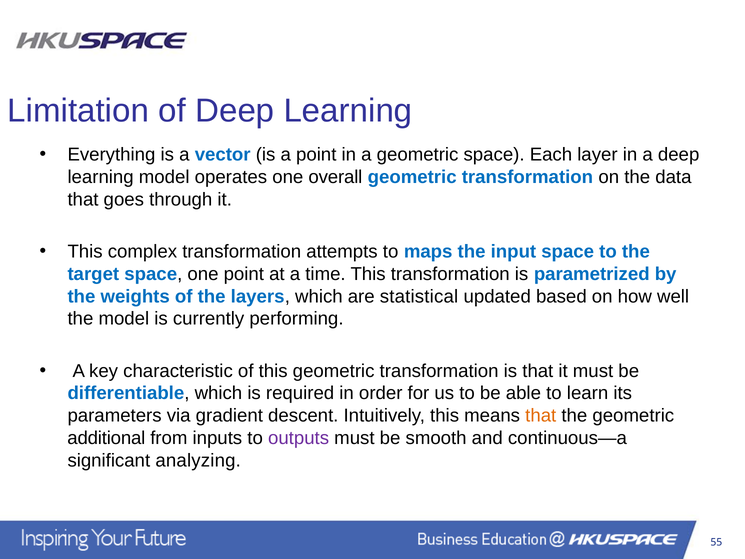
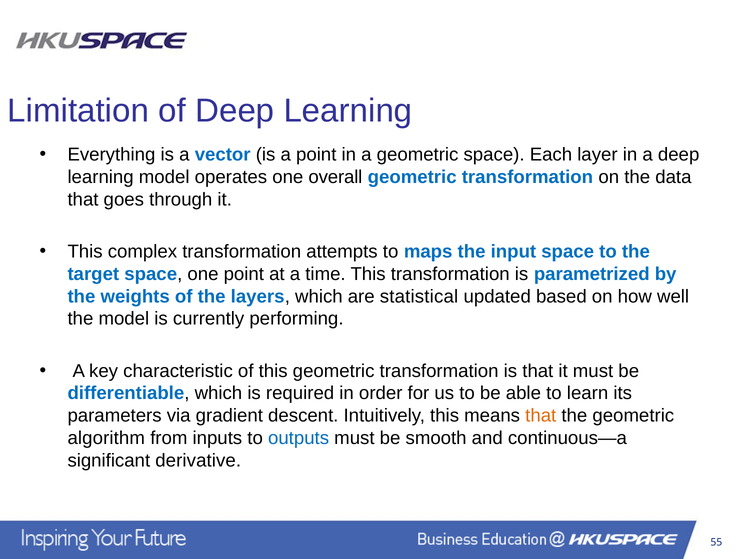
additional: additional -> algorithm
outputs colour: purple -> blue
analyzing: analyzing -> derivative
